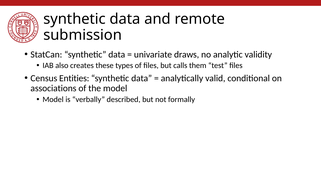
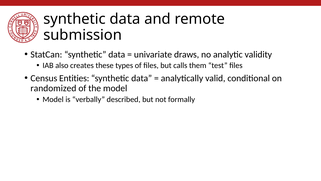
associations: associations -> randomized
